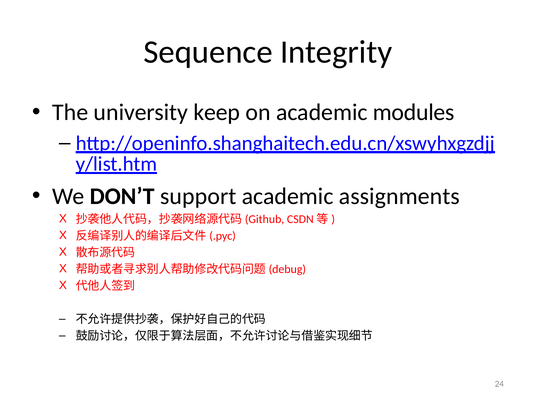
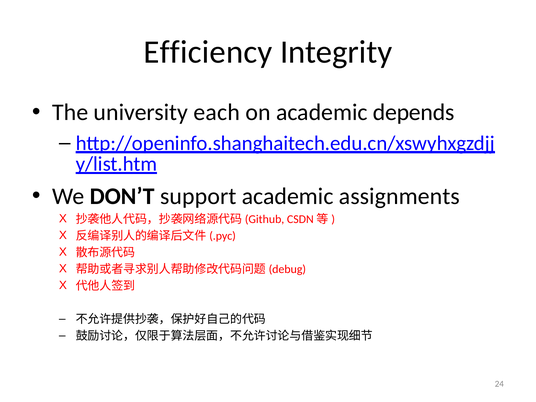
Sequence: Sequence -> Efficiency
keep: keep -> each
modules: modules -> depends
